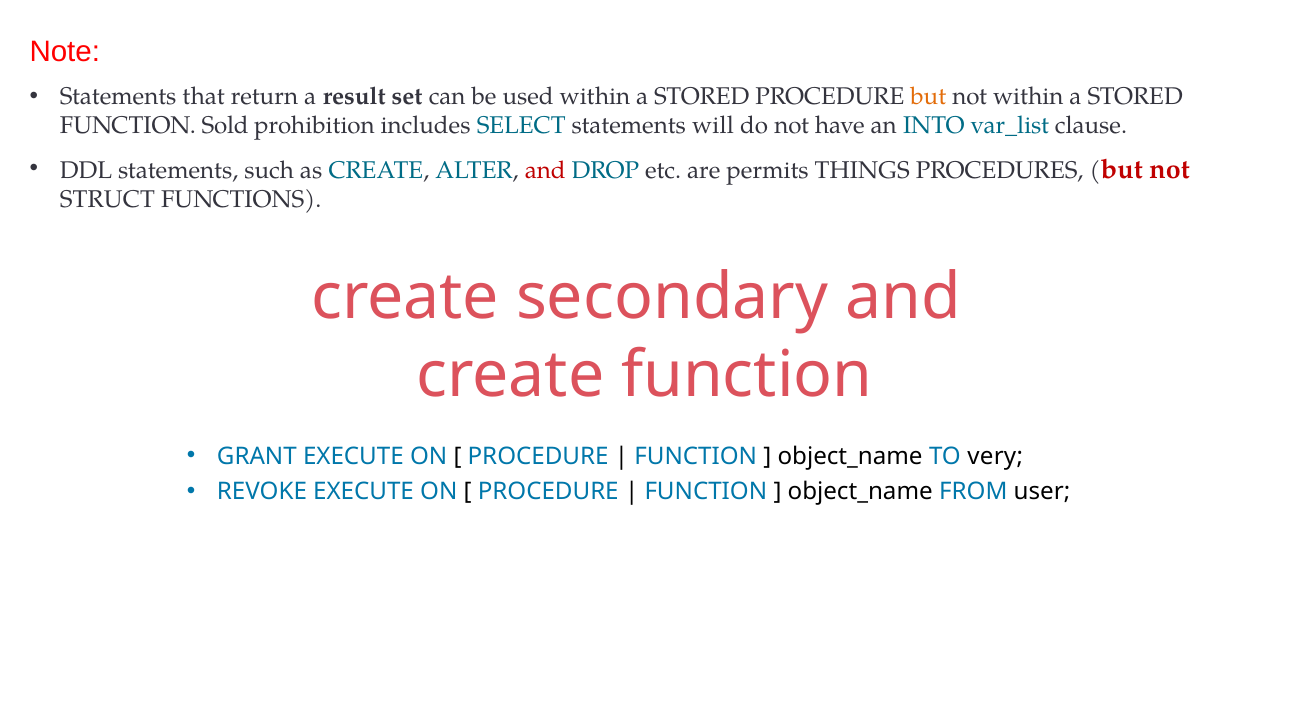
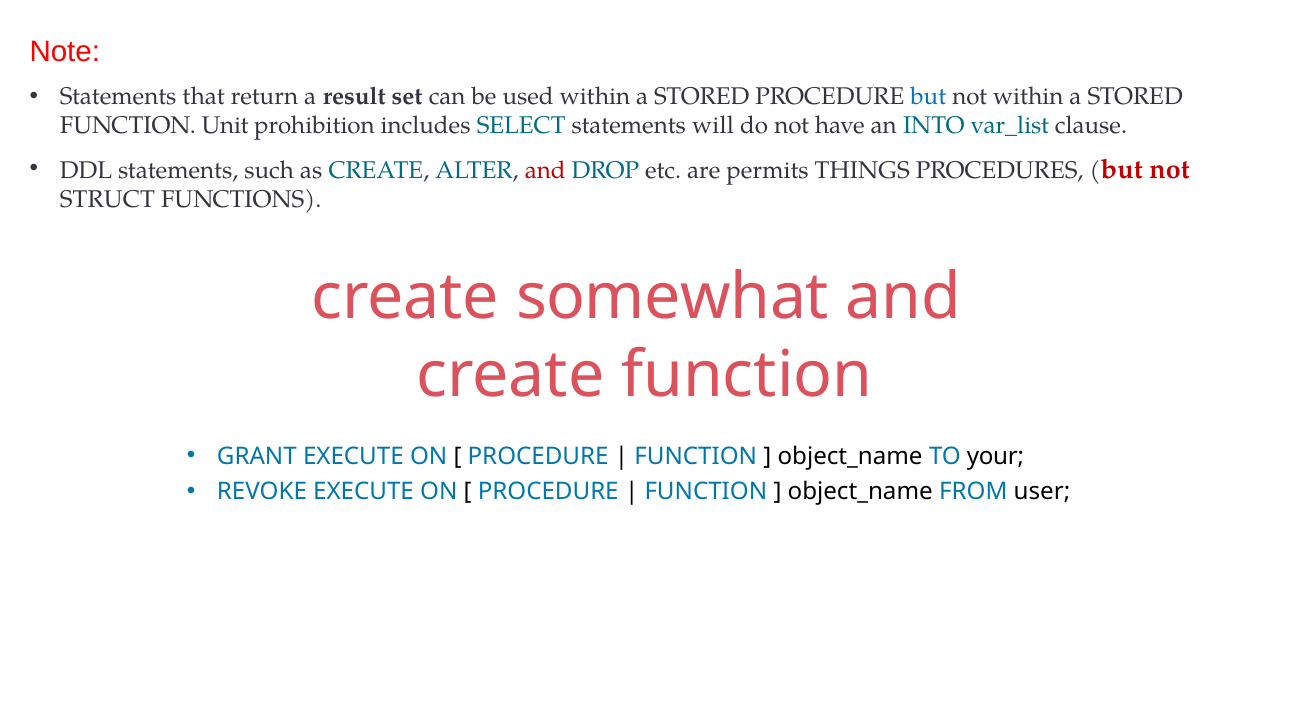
but at (928, 97) colour: orange -> blue
Sold: Sold -> Unit
secondary: secondary -> somewhat
very: very -> your
